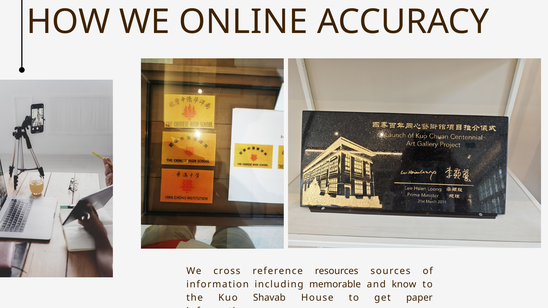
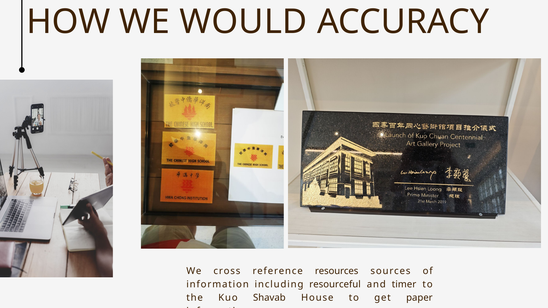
ONLINE: ONLINE -> WOULD
memorable: memorable -> resourceful
know: know -> timer
